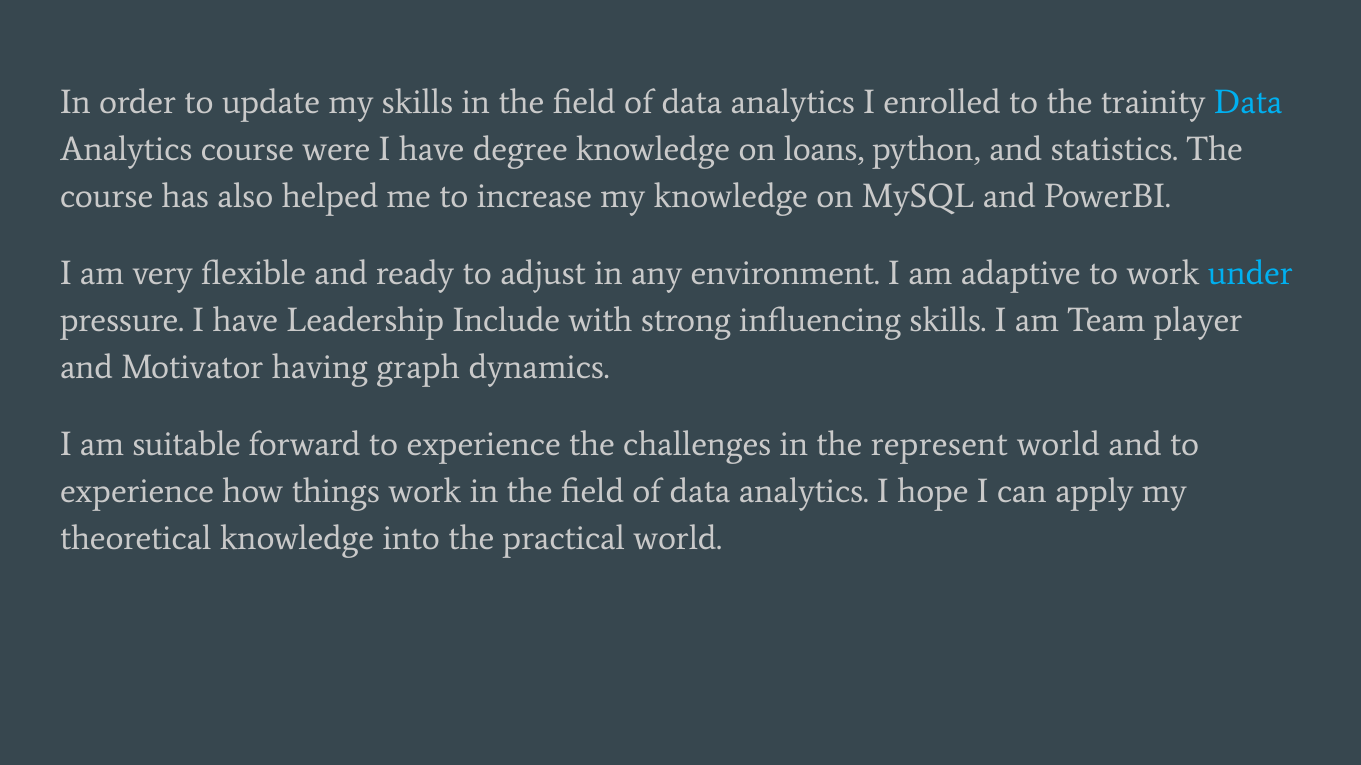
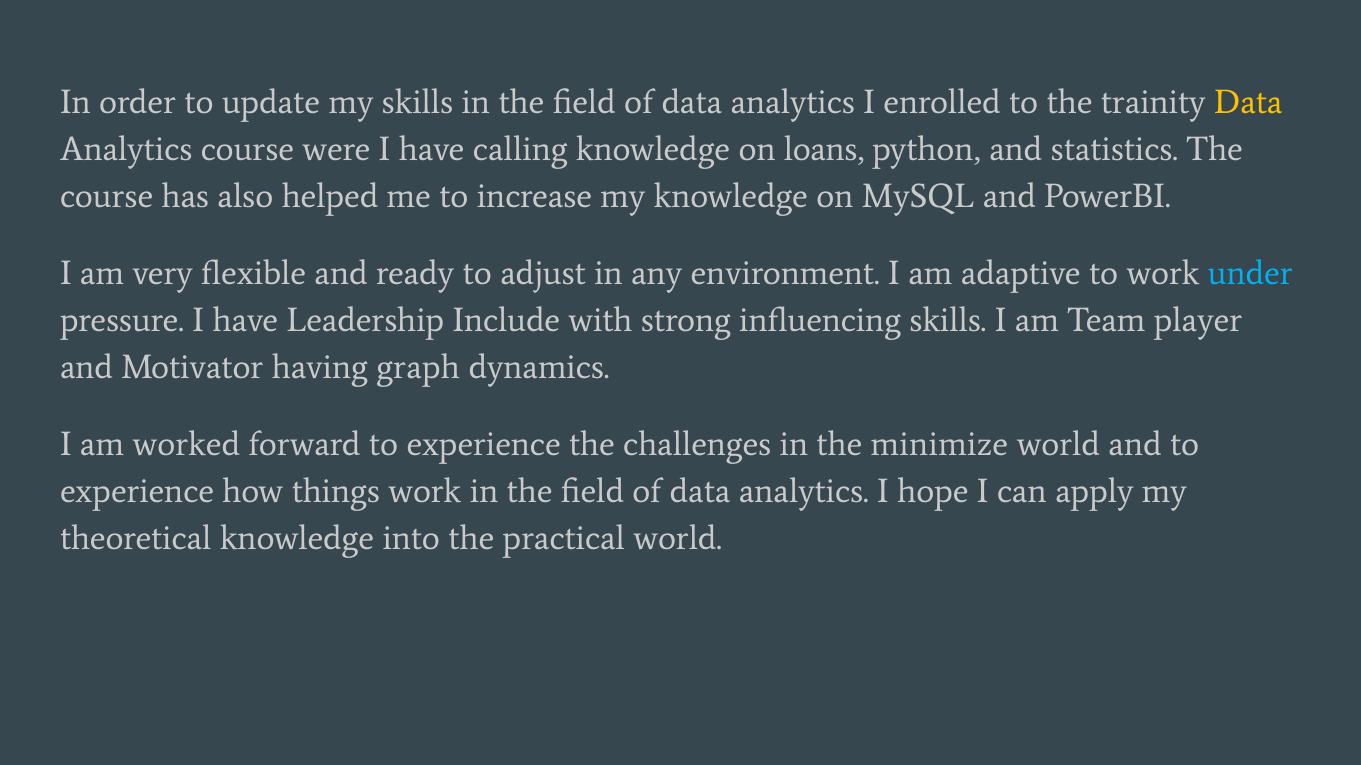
Data at (1248, 102) colour: light blue -> yellow
degree: degree -> calling
suitable: suitable -> worked
represent: represent -> minimize
